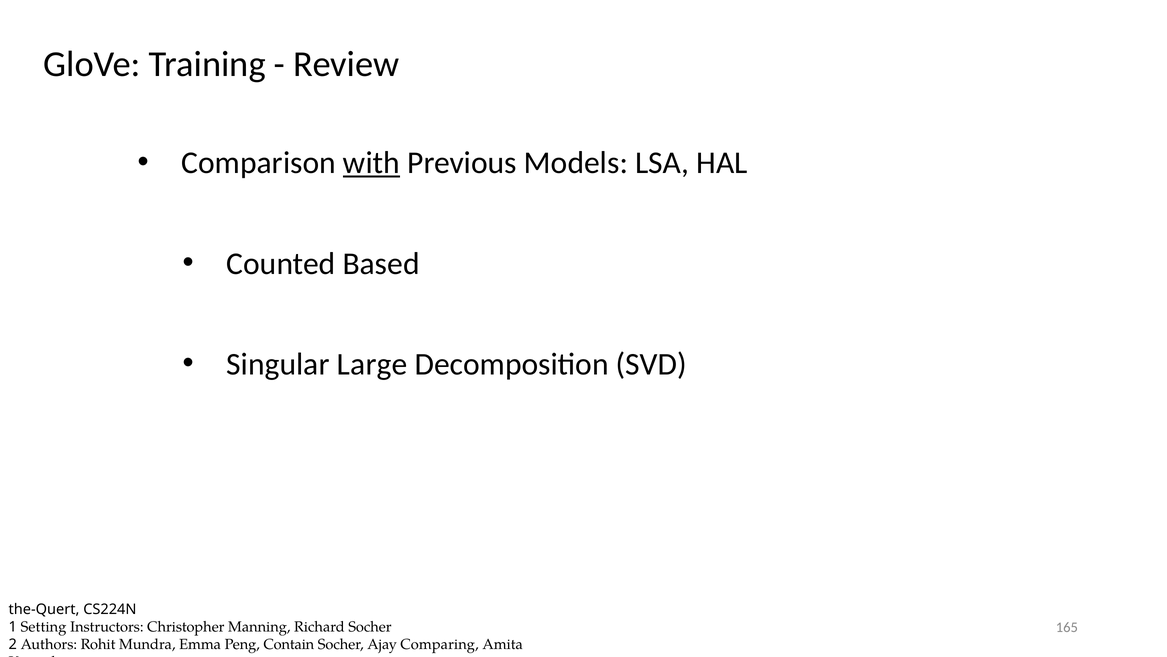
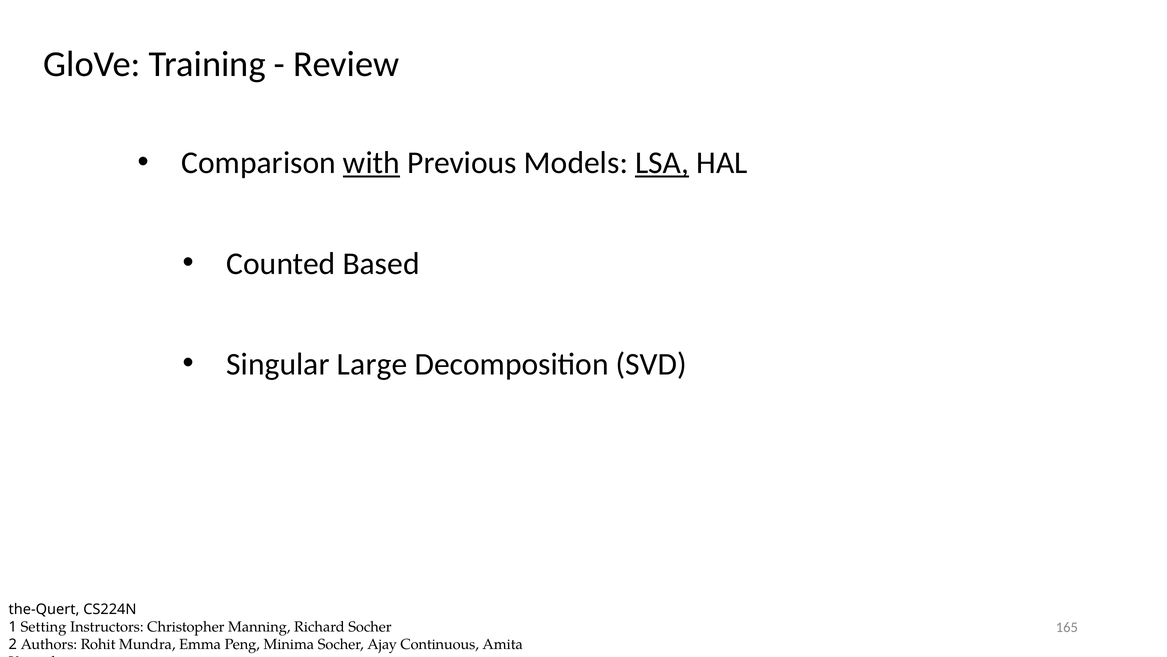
LSA underline: none -> present
Contain: Contain -> Minima
Comparing: Comparing -> Continuous
